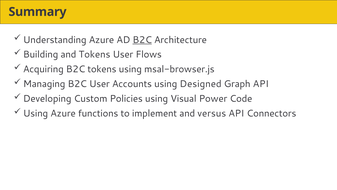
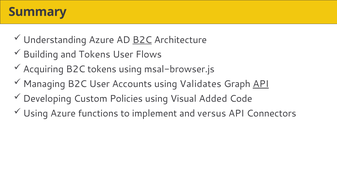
Designed: Designed -> Validates
API at (261, 84) underline: none -> present
Power: Power -> Added
